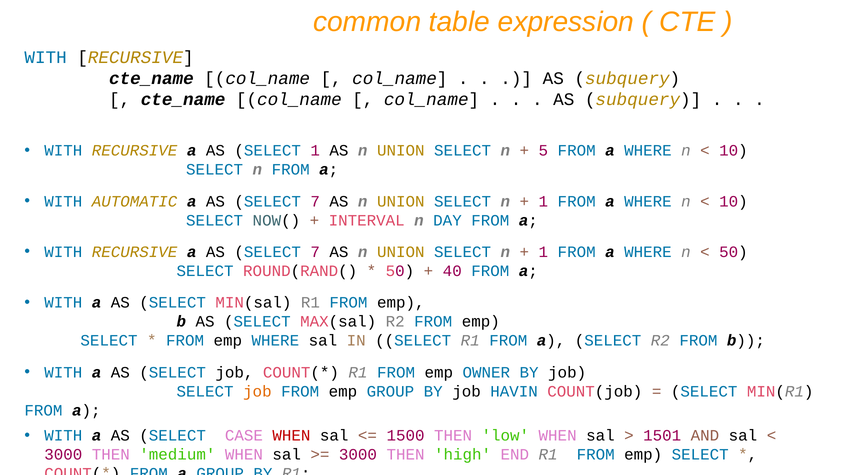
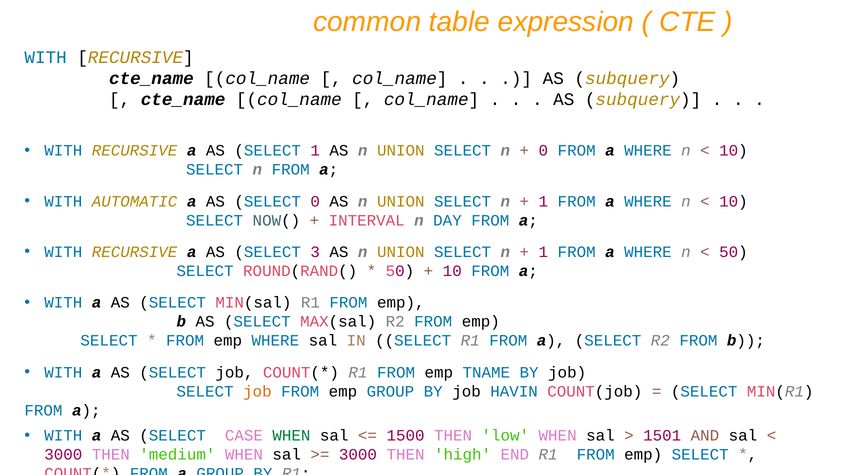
5 at (543, 151): 5 -> 0
7 at (315, 202): 7 -> 0
7 at (315, 252): 7 -> 3
40 at (452, 271): 40 -> 10
OWNER: OWNER -> TNAME
WHEN at (291, 436) colour: red -> green
